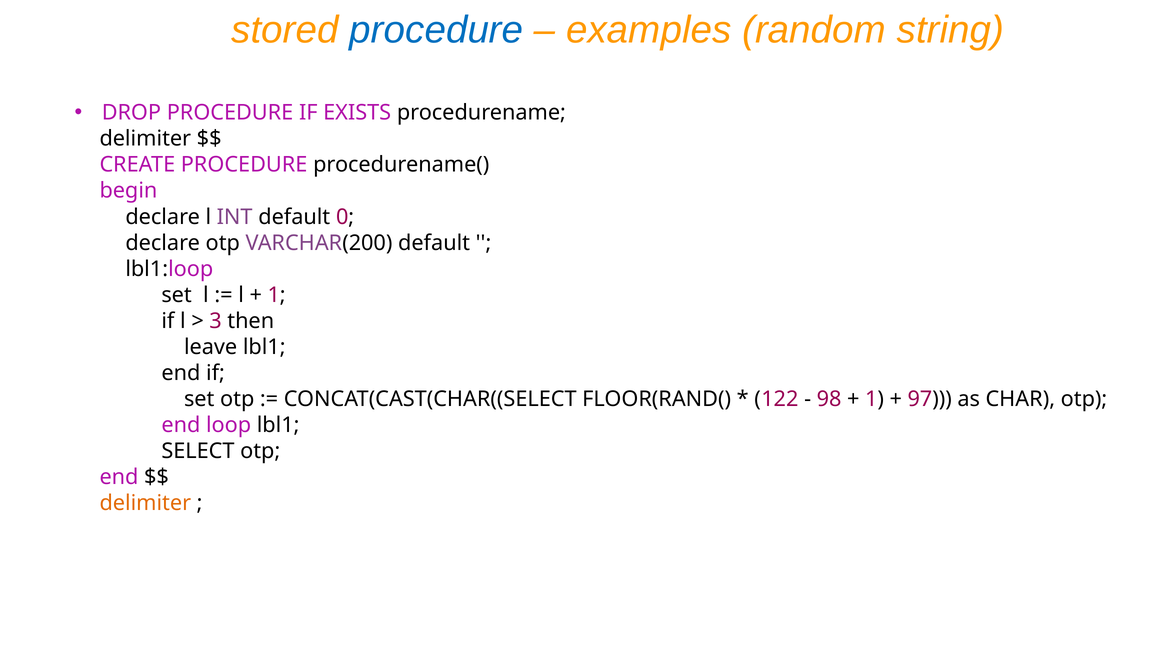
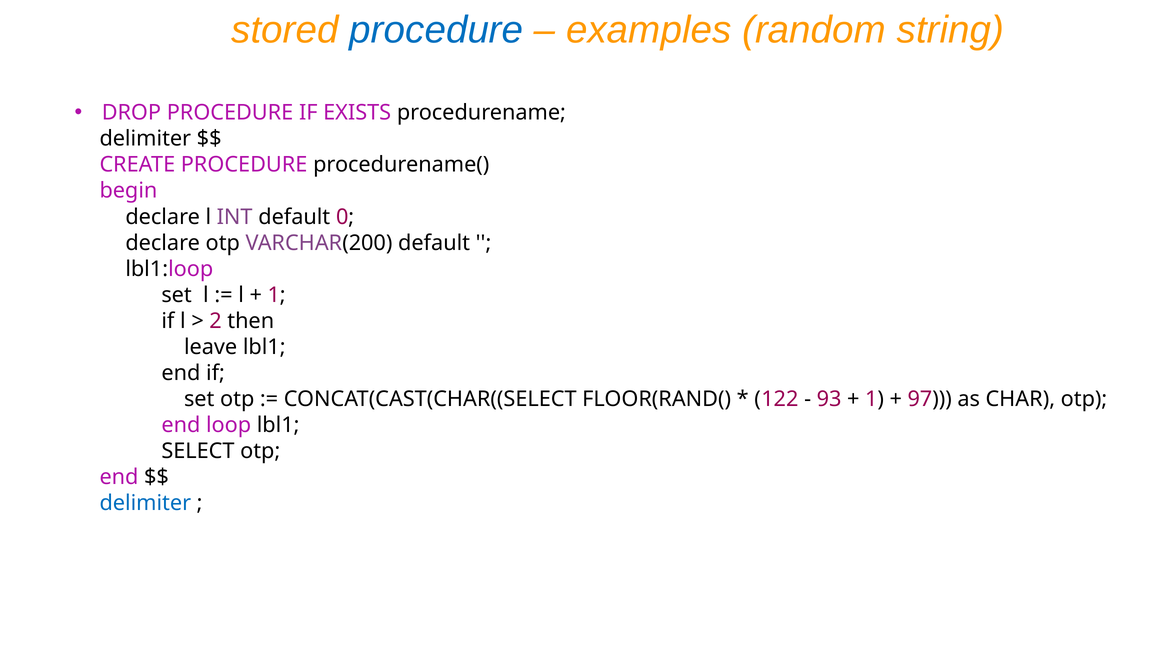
3: 3 -> 2
98: 98 -> 93
delimiter at (145, 504) colour: orange -> blue
